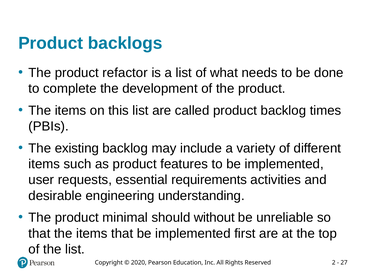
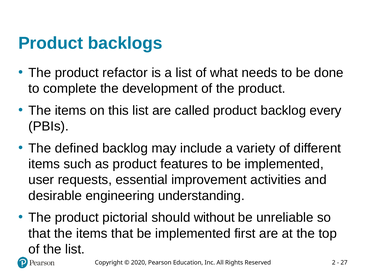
times: times -> every
existing: existing -> defined
requirements: requirements -> improvement
minimal: minimal -> pictorial
